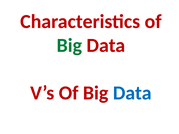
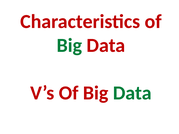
Data at (132, 93) colour: blue -> green
